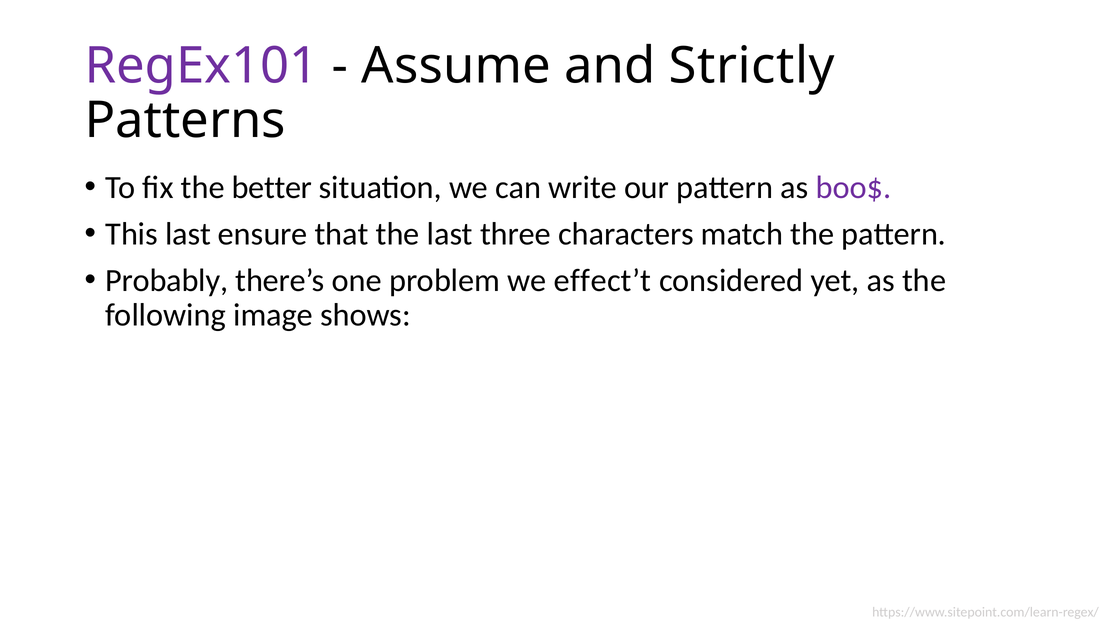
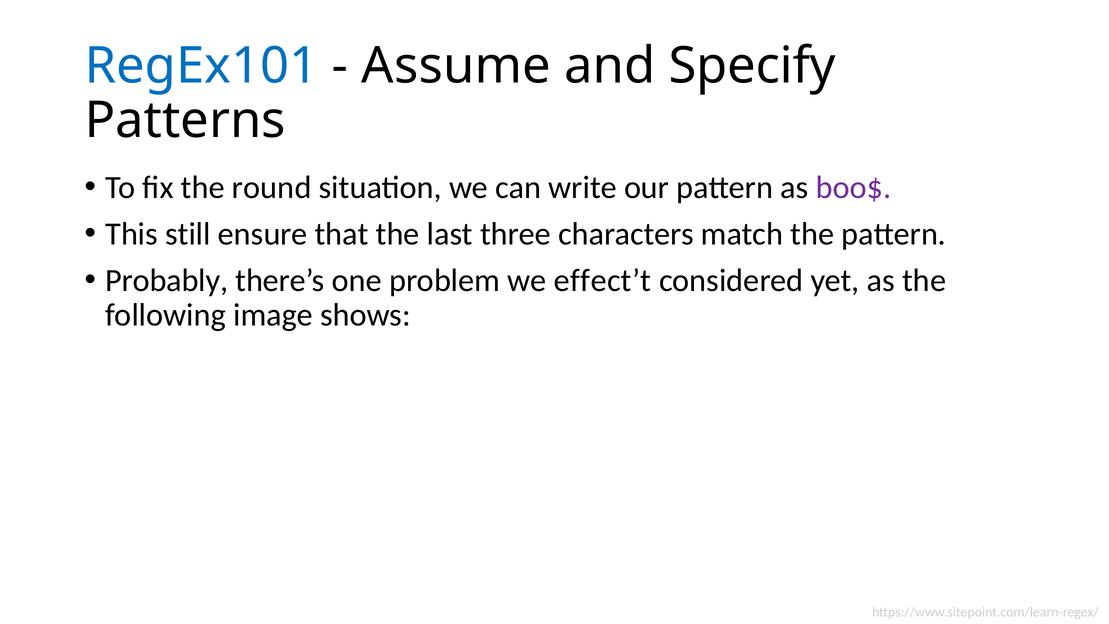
RegEx101 colour: purple -> blue
Strictly: Strictly -> Specify
better: better -> round
This last: last -> still
